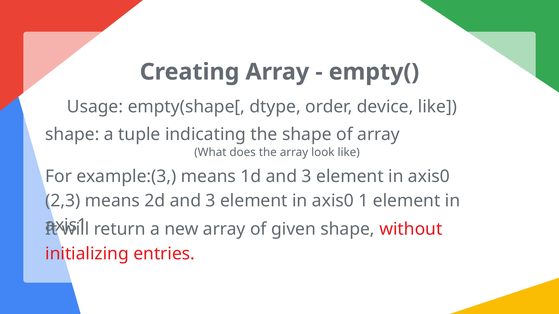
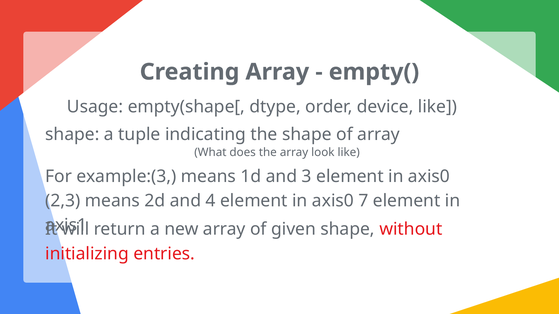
2d and 3: 3 -> 4
1: 1 -> 7
